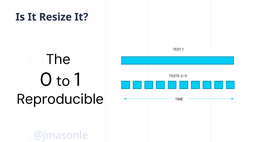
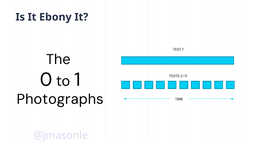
Resize: Resize -> Ebony
Reproducible: Reproducible -> Photographs
